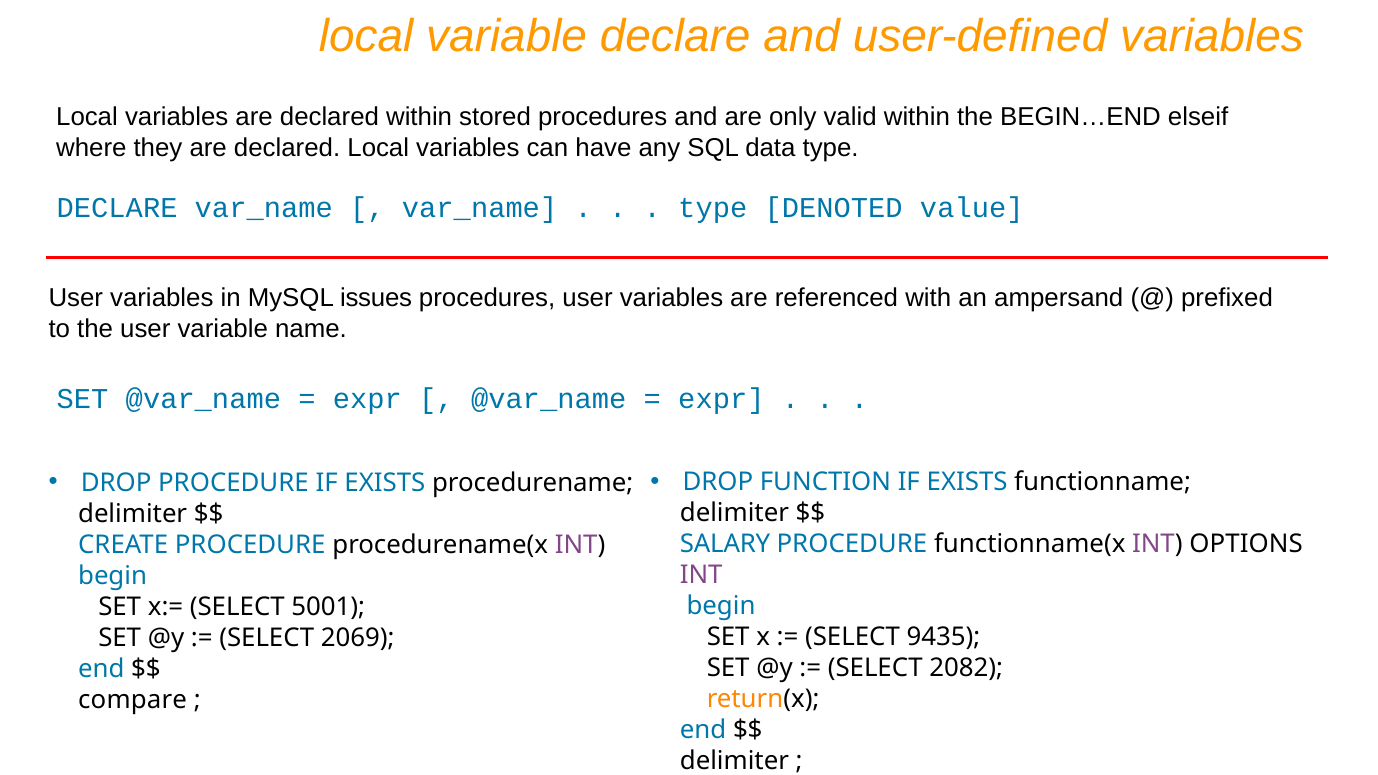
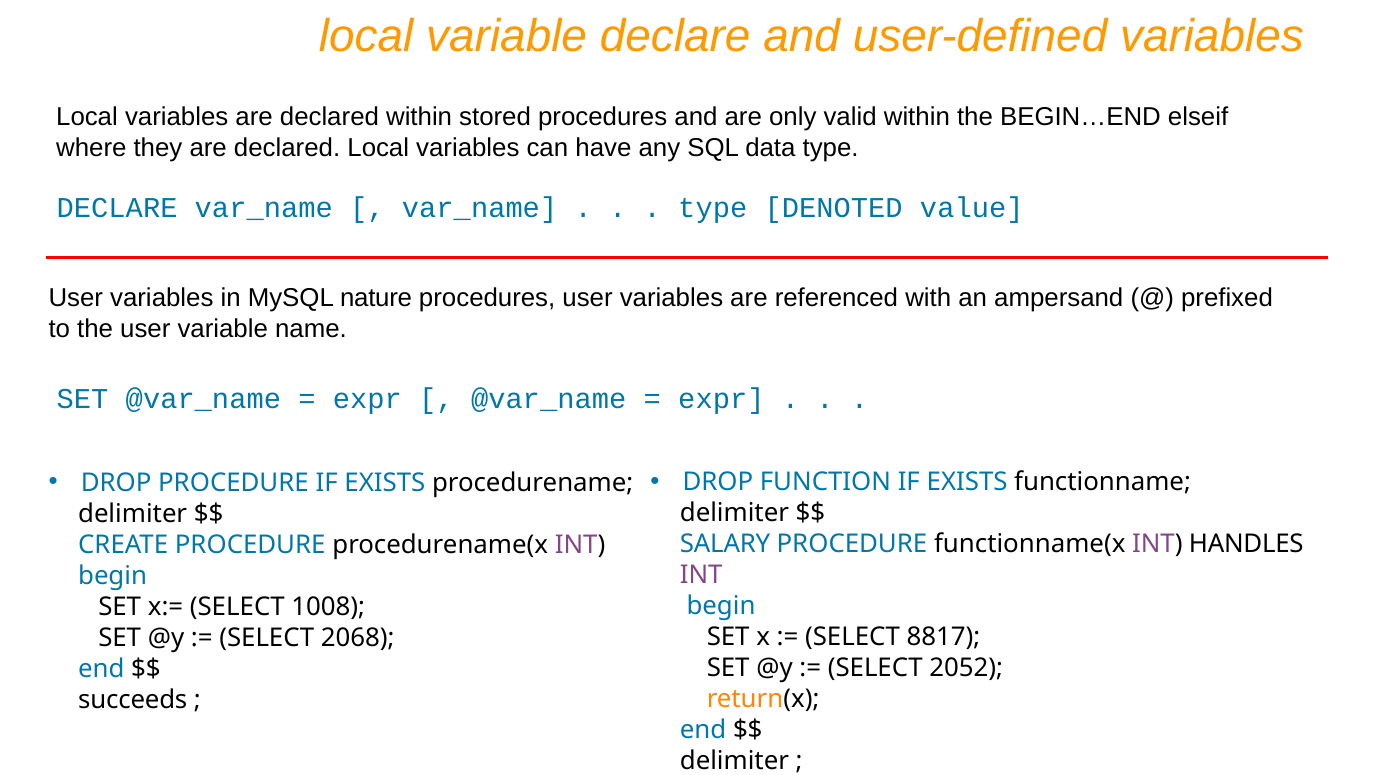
issues: issues -> nature
OPTIONS: OPTIONS -> HANDLES
5001: 5001 -> 1008
9435: 9435 -> 8817
2069: 2069 -> 2068
2082: 2082 -> 2052
compare: compare -> succeeds
